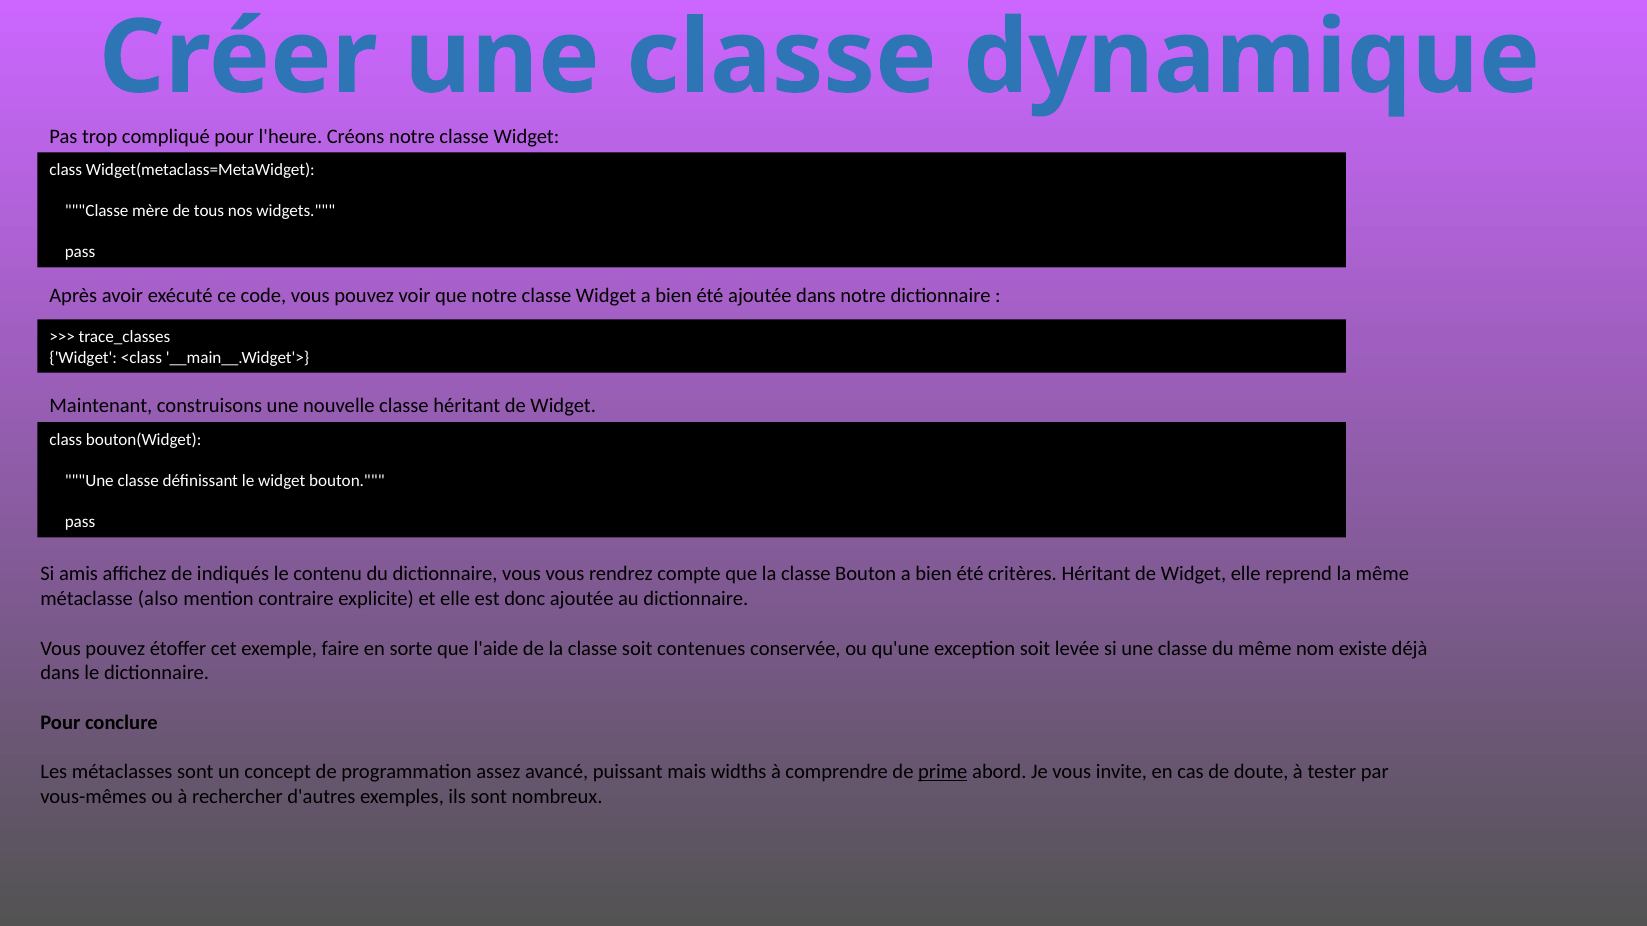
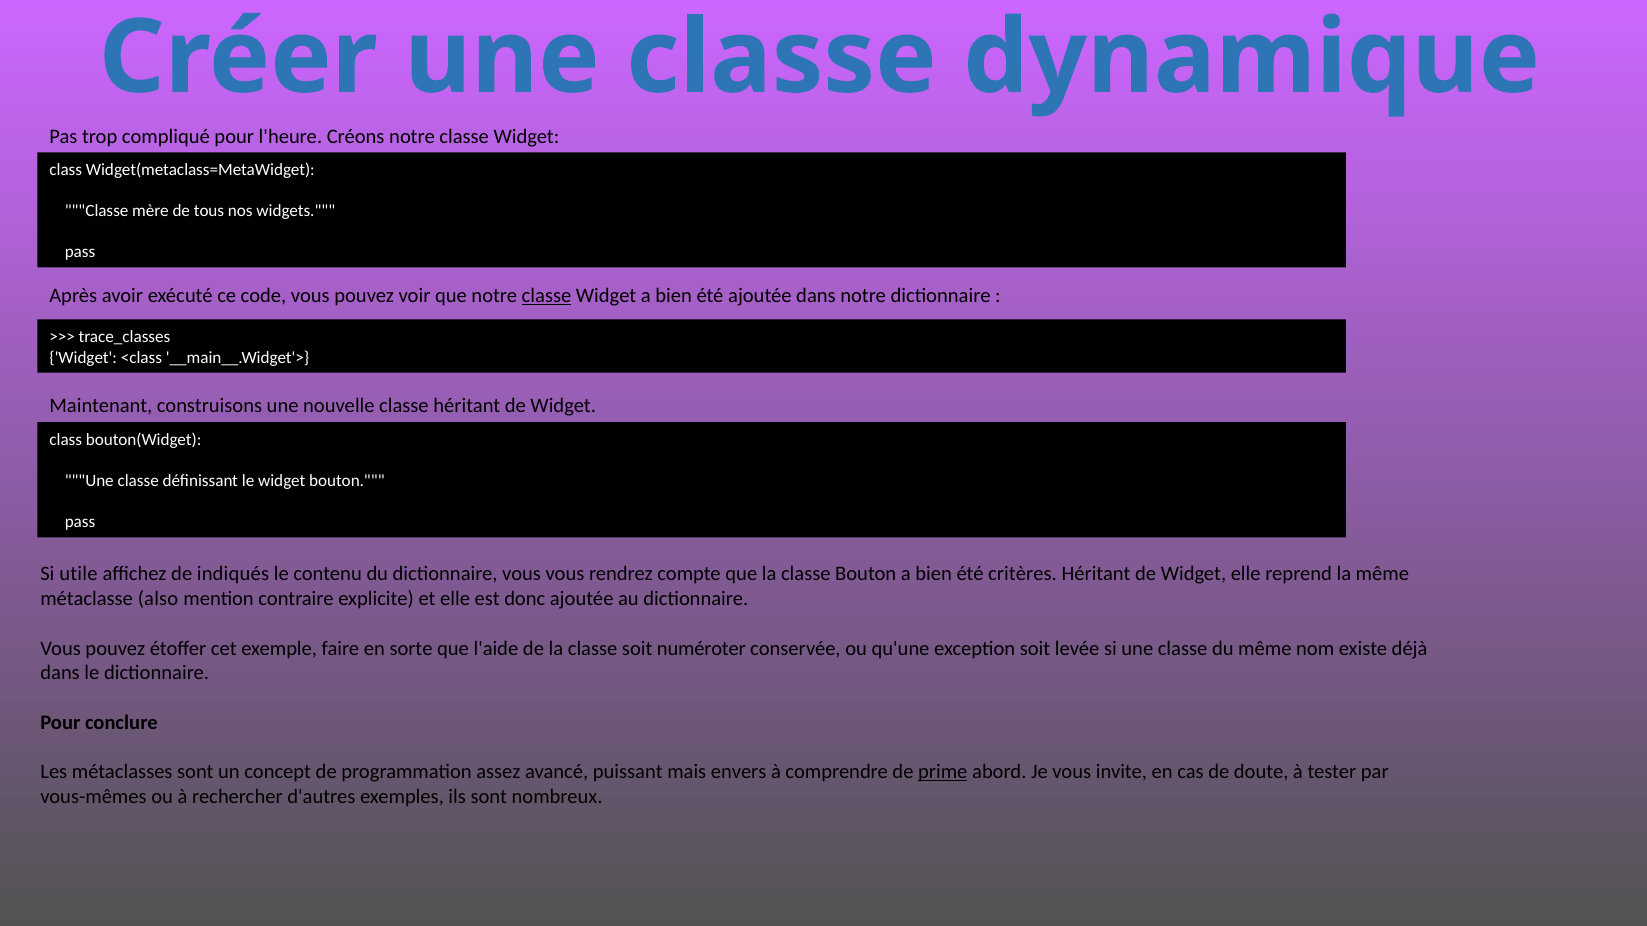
classe at (547, 296) underline: none -> present
amis: amis -> utile
contenues: contenues -> numéroter
widths: widths -> envers
